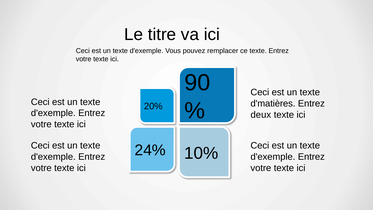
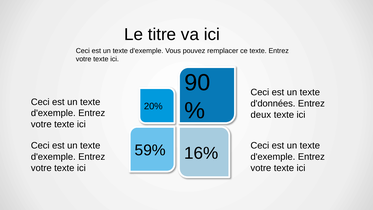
d'matières: d'matières -> d'données
24%: 24% -> 59%
10%: 10% -> 16%
